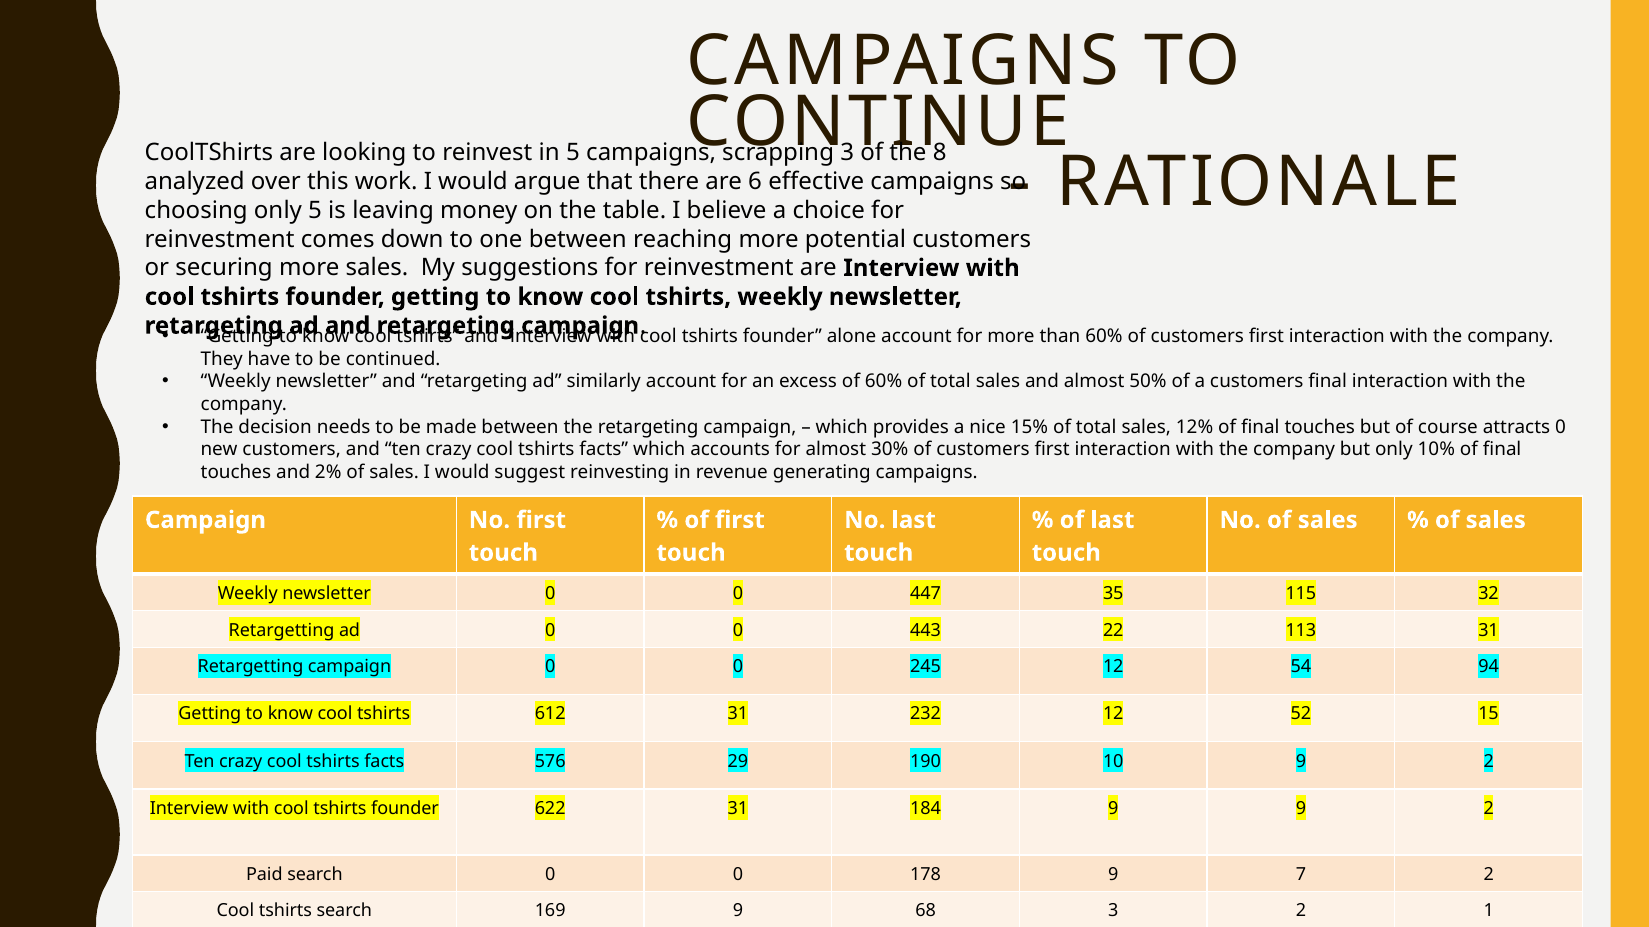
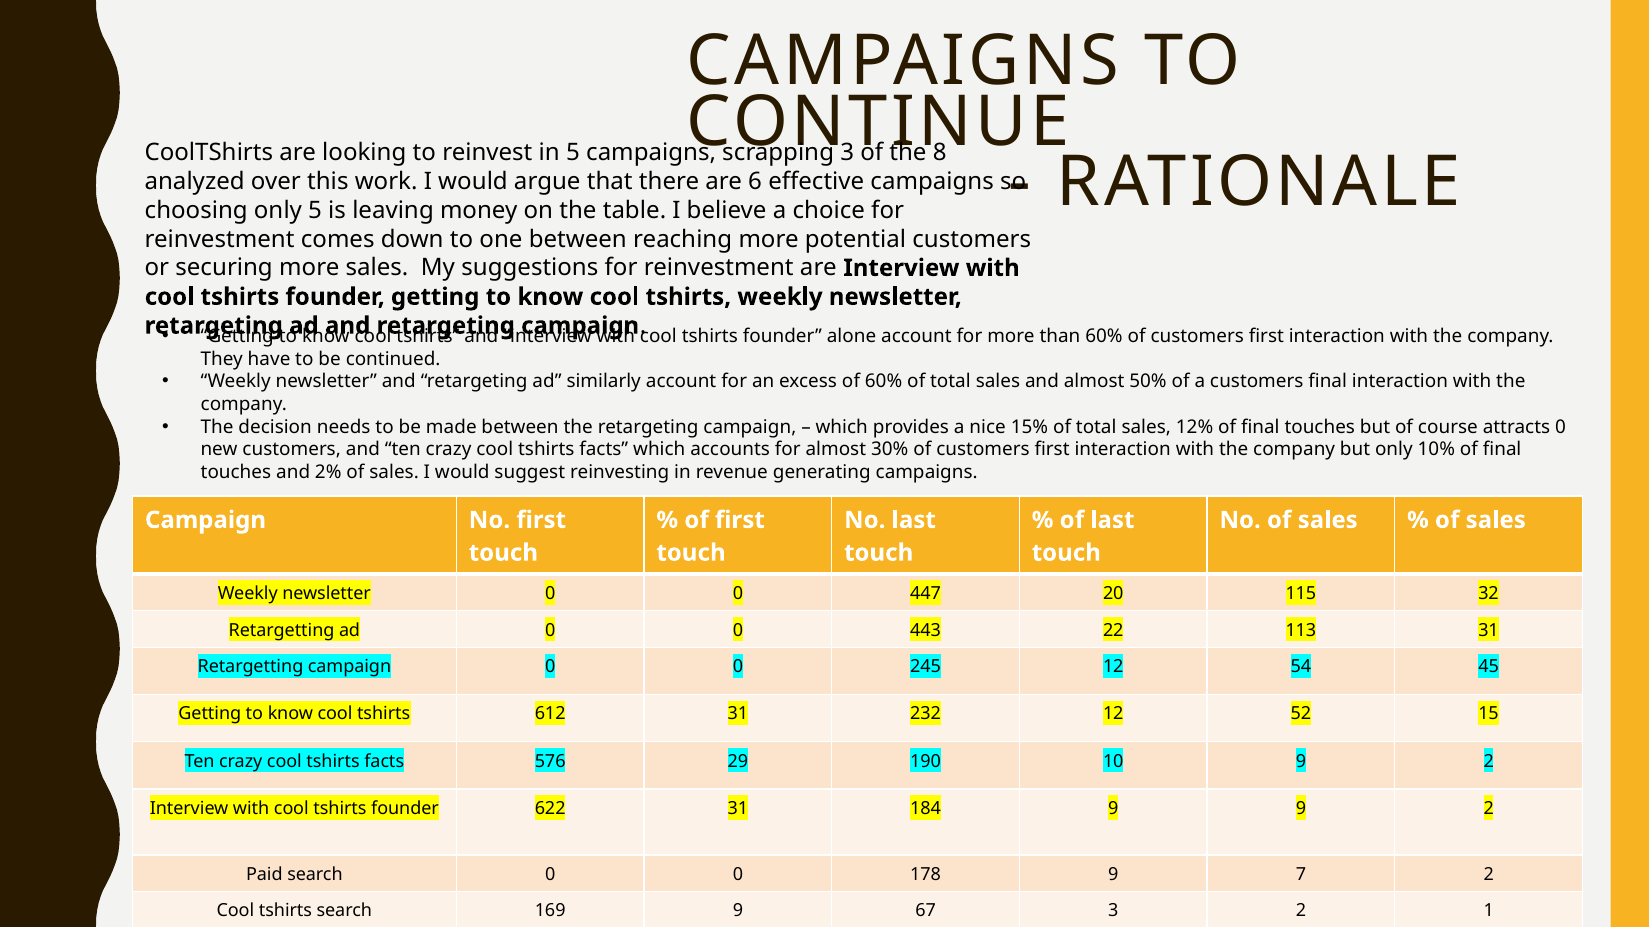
35: 35 -> 20
94: 94 -> 45
68: 68 -> 67
